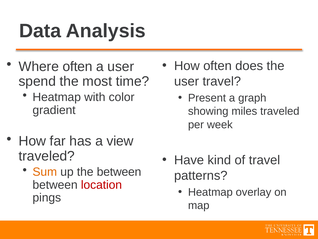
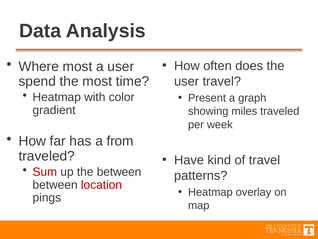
Where often: often -> most
view: view -> from
Sum colour: orange -> red
